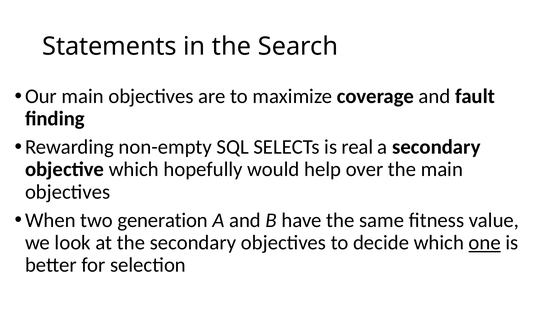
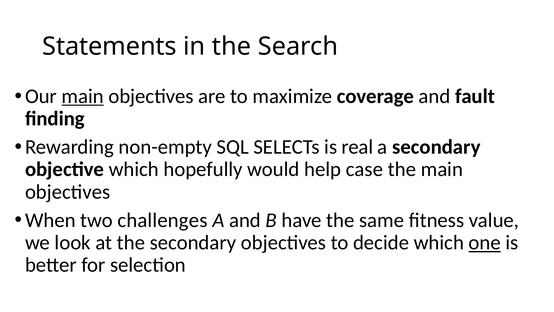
main at (83, 96) underline: none -> present
over: over -> case
generation: generation -> challenges
